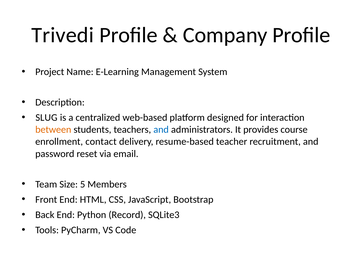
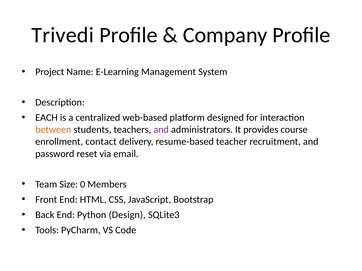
SLUG: SLUG -> EACH
and at (161, 130) colour: blue -> purple
5: 5 -> 0
Record: Record -> Design
